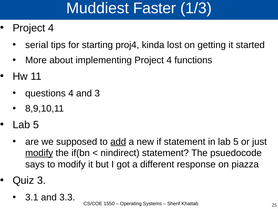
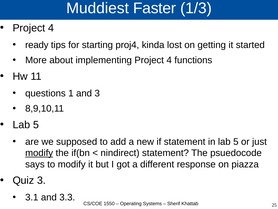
serial: serial -> ready
questions 4: 4 -> 1
add underline: present -> none
